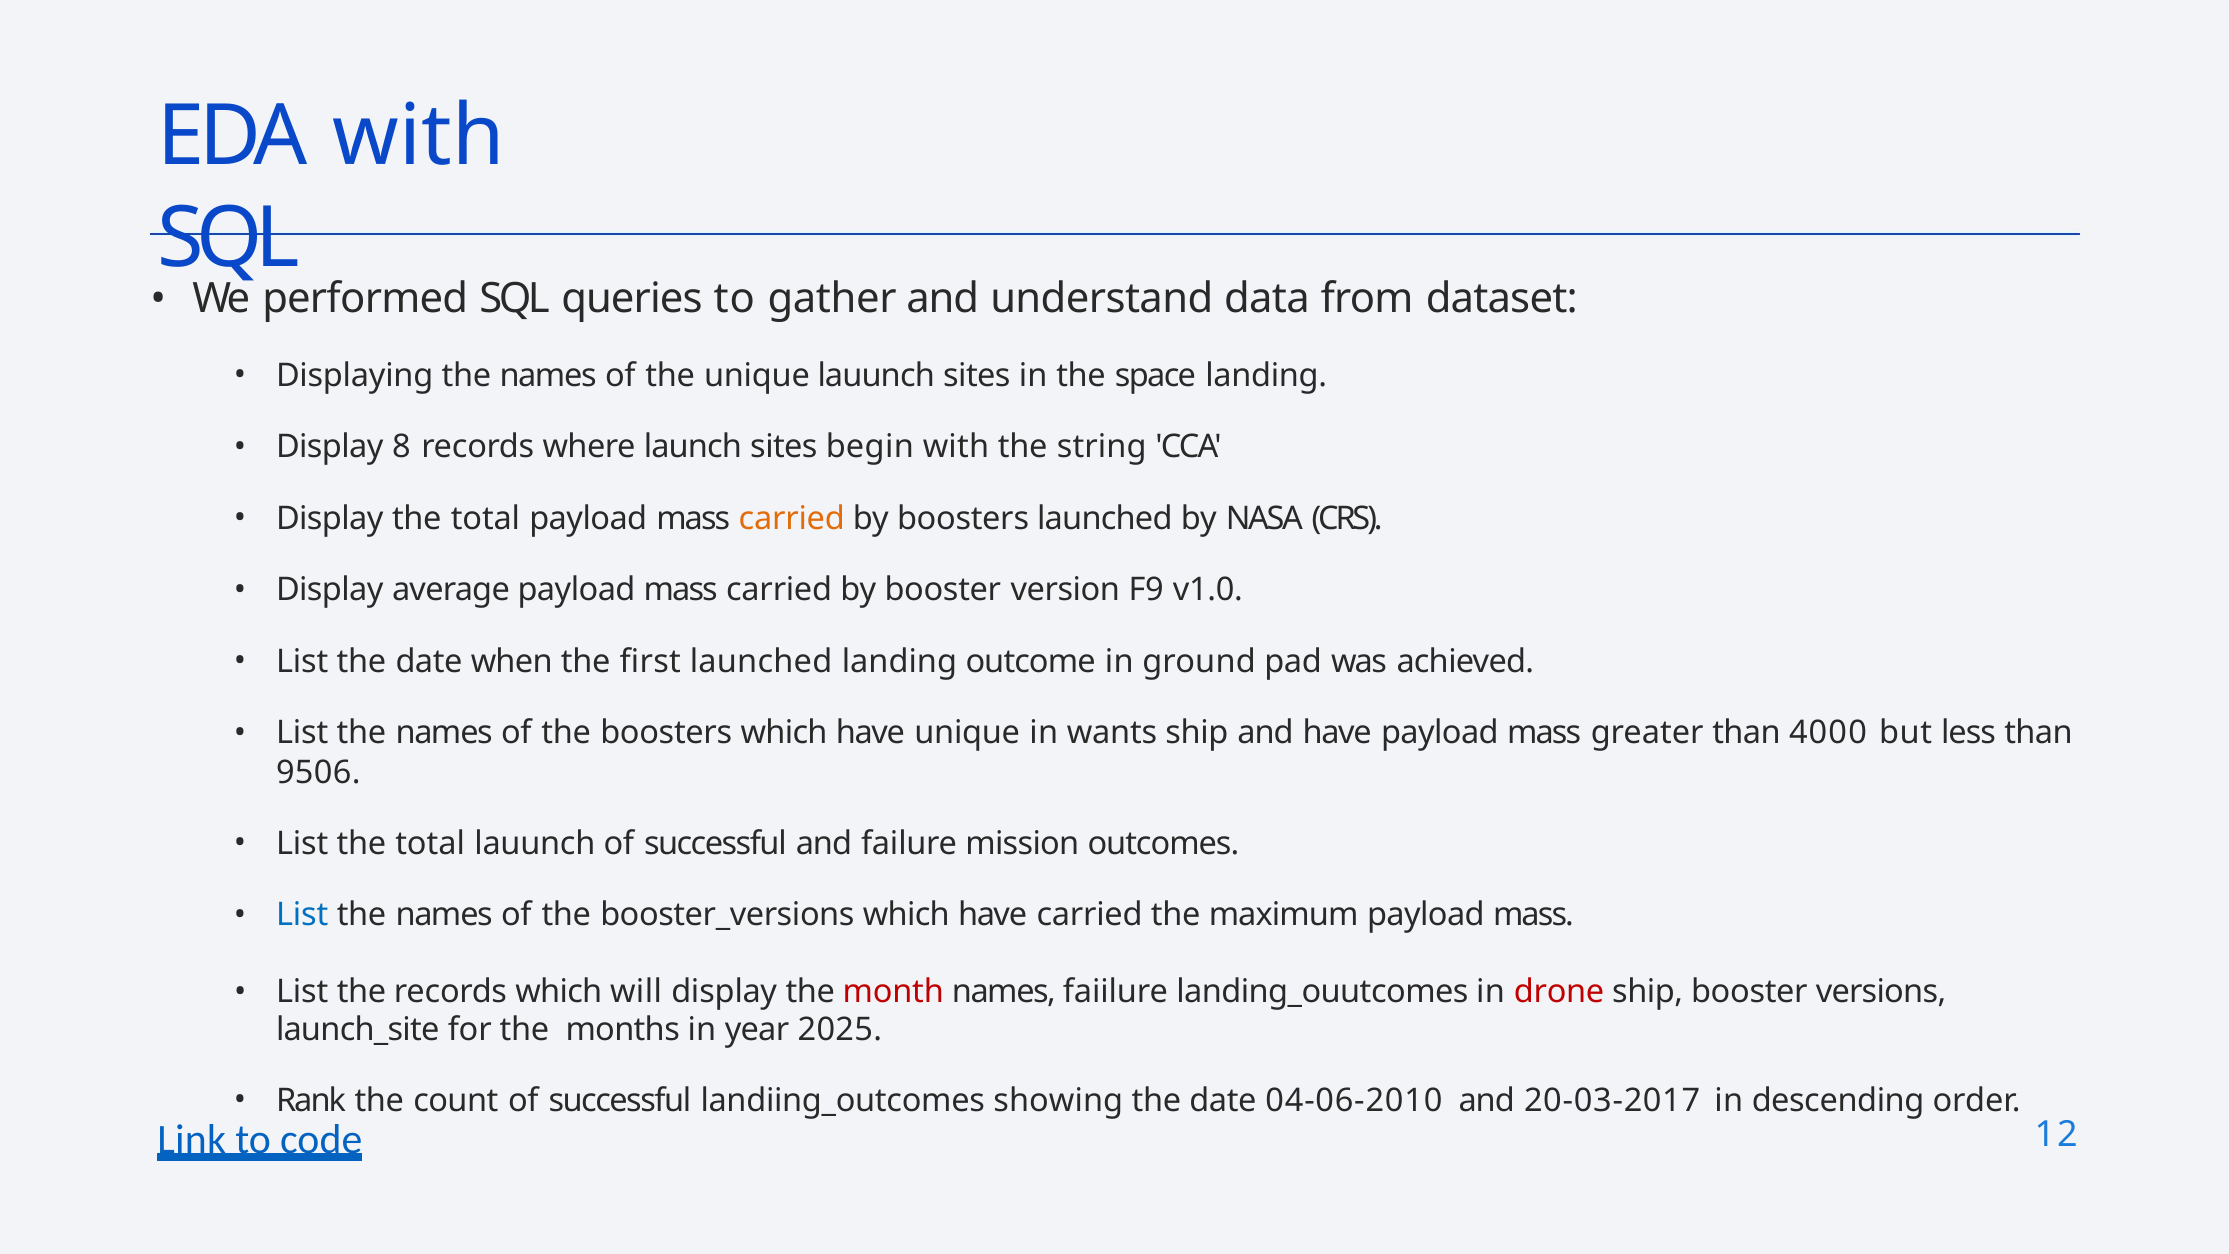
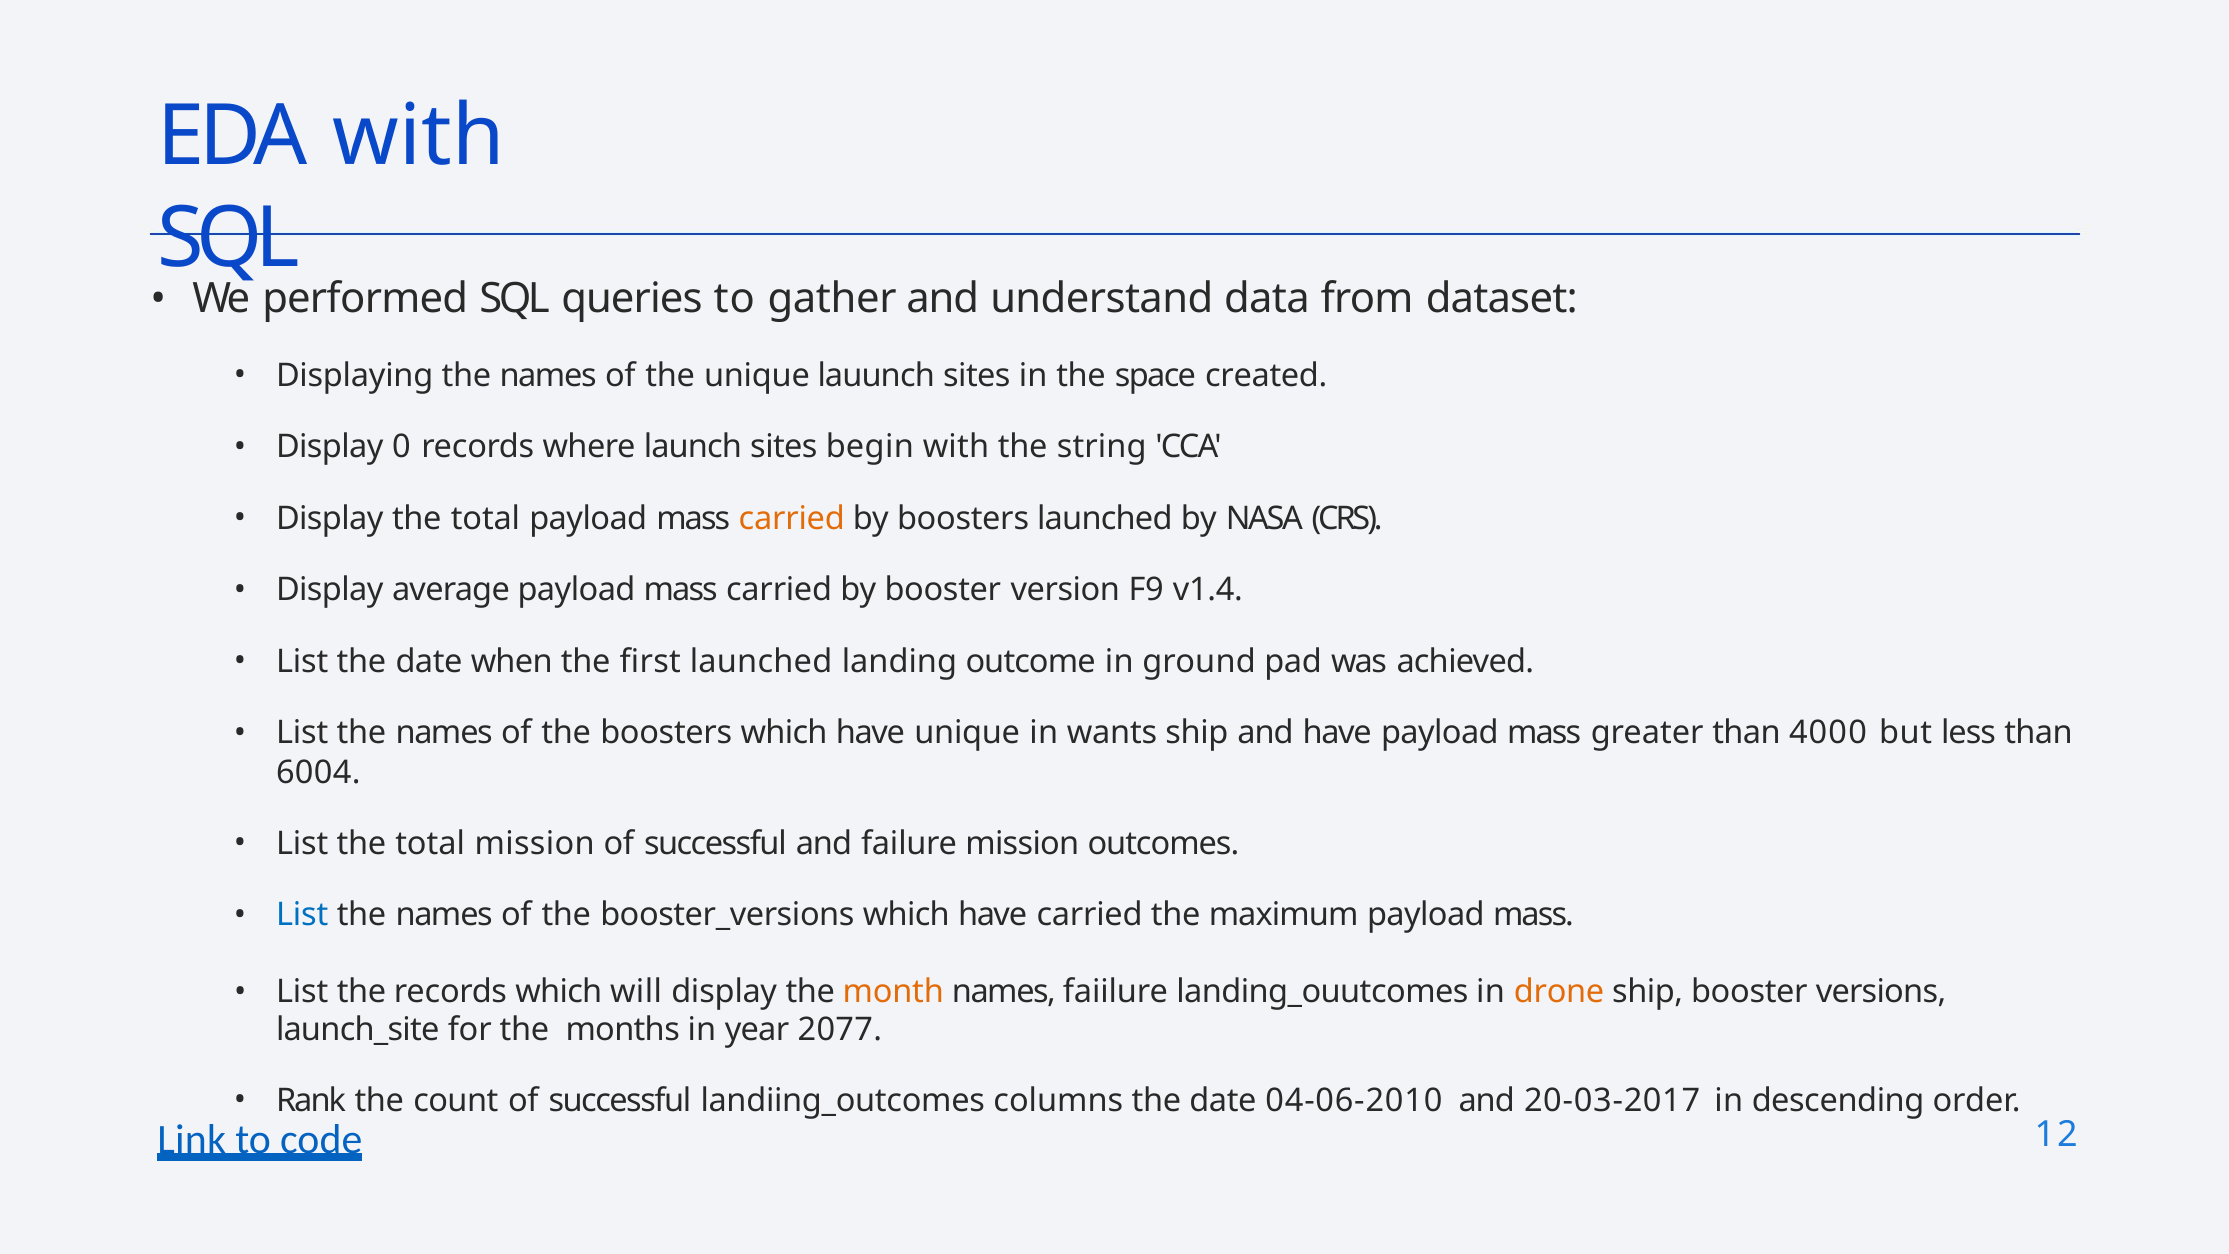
space landing: landing -> created
8: 8 -> 0
v1.0: v1.0 -> v1.4
9506: 9506 -> 6004
total lauunch: lauunch -> mission
month colour: red -> orange
drone colour: red -> orange
2025: 2025 -> 2077
showing: showing -> columns
